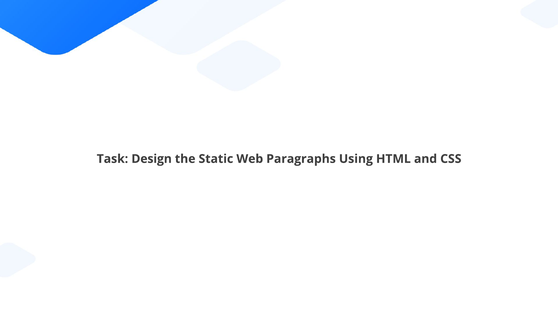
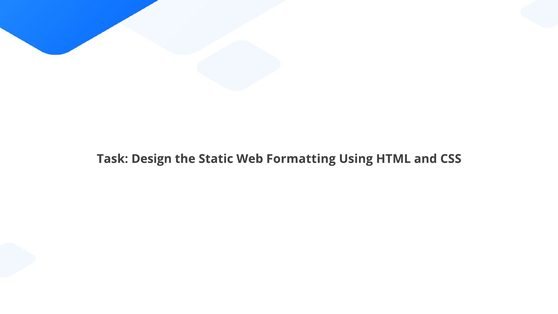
Paragraphs: Paragraphs -> Formatting
